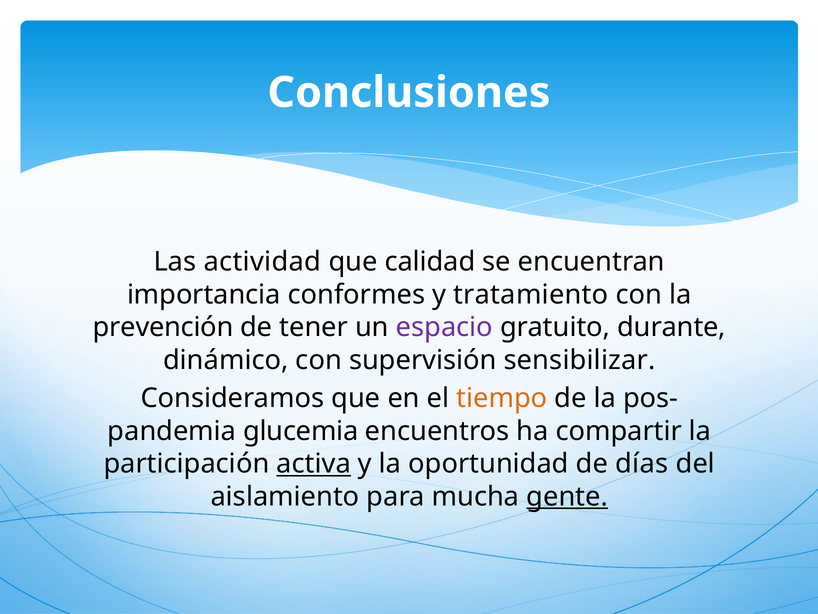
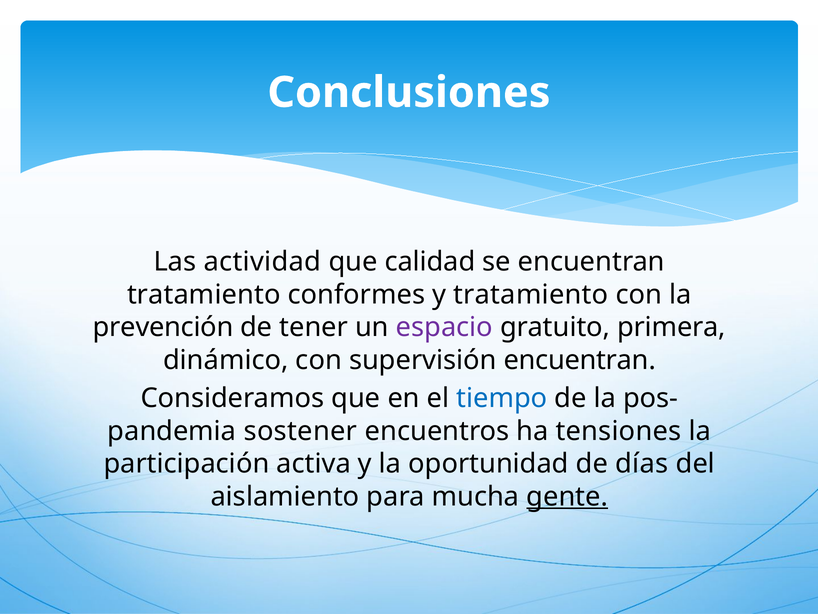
importancia at (204, 294): importancia -> tratamiento
durante: durante -> primera
supervisión sensibilizar: sensibilizar -> encuentran
tiempo colour: orange -> blue
glucemia: glucemia -> sostener
compartir: compartir -> tensiones
activa underline: present -> none
